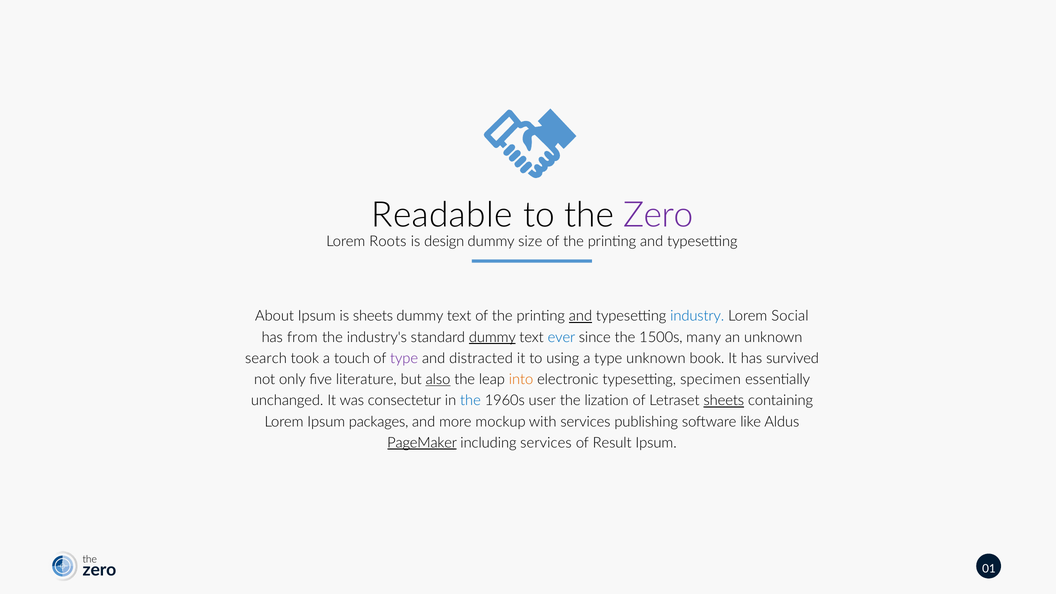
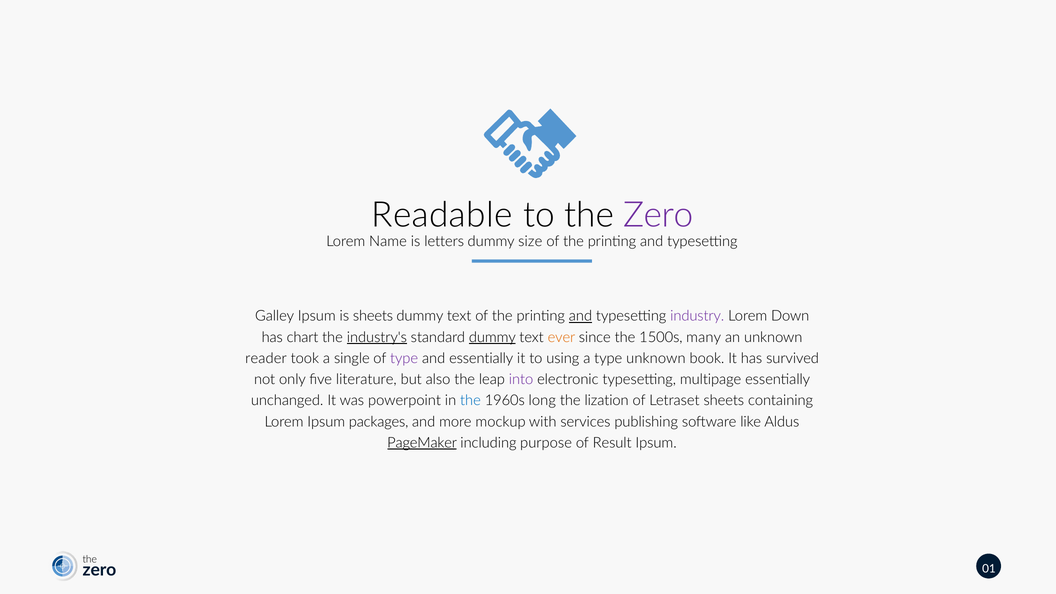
Roots: Roots -> Name
design: design -> letters
About: About -> Galley
industry colour: blue -> purple
Social: Social -> Down
from: from -> chart
industry's underline: none -> present
ever colour: blue -> orange
search: search -> reader
touch: touch -> single
and distracted: distracted -> essentially
also underline: present -> none
into colour: orange -> purple
specimen: specimen -> multipage
consectetur: consectetur -> powerpoint
user: user -> long
sheets at (724, 401) underline: present -> none
including services: services -> purpose
